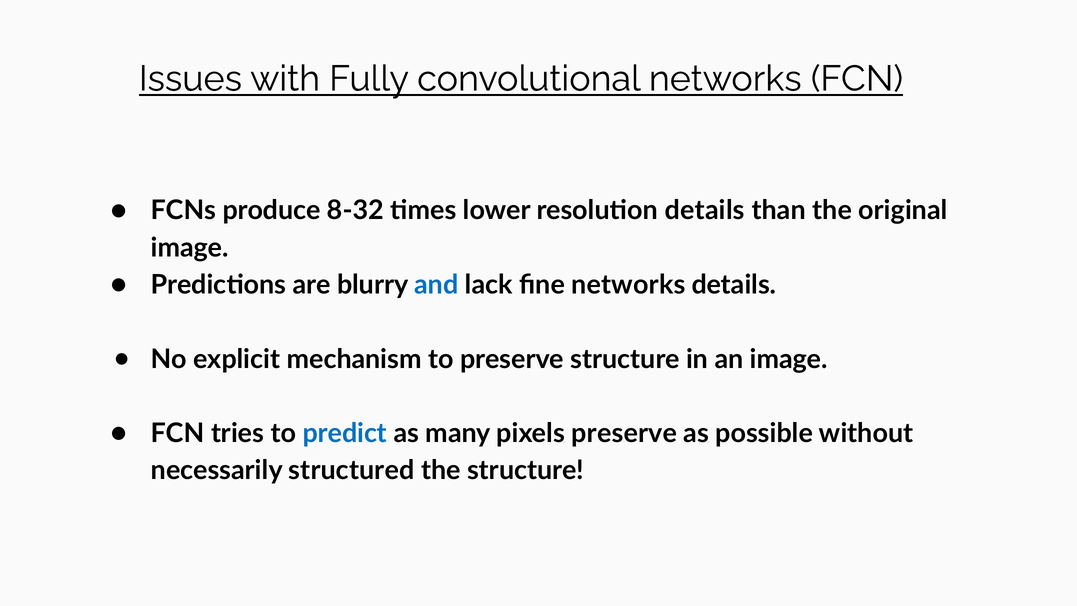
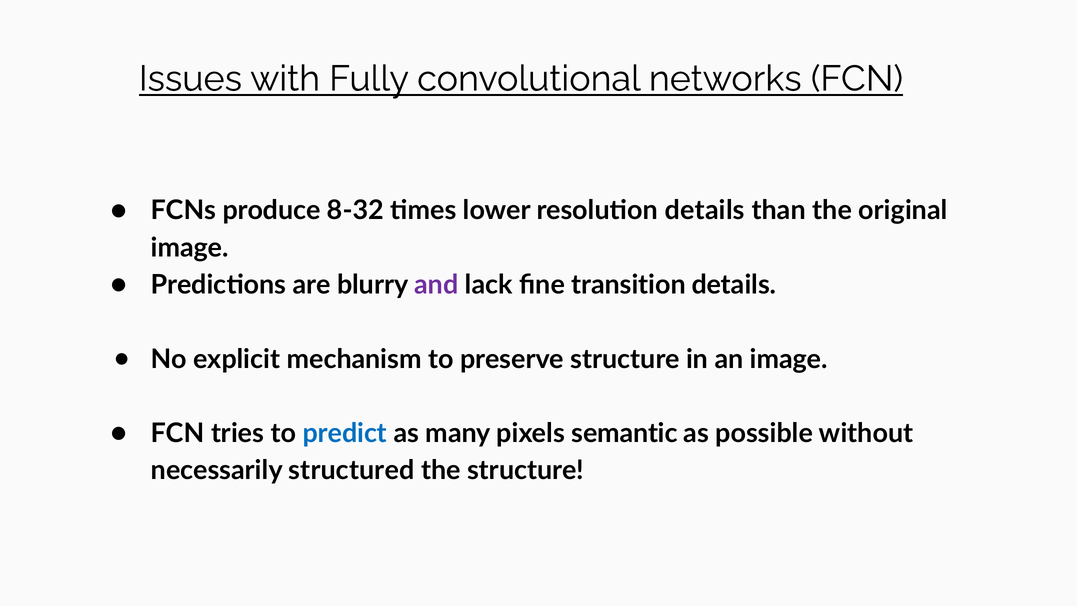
and colour: blue -> purple
fine networks: networks -> transition
pixels preserve: preserve -> semantic
